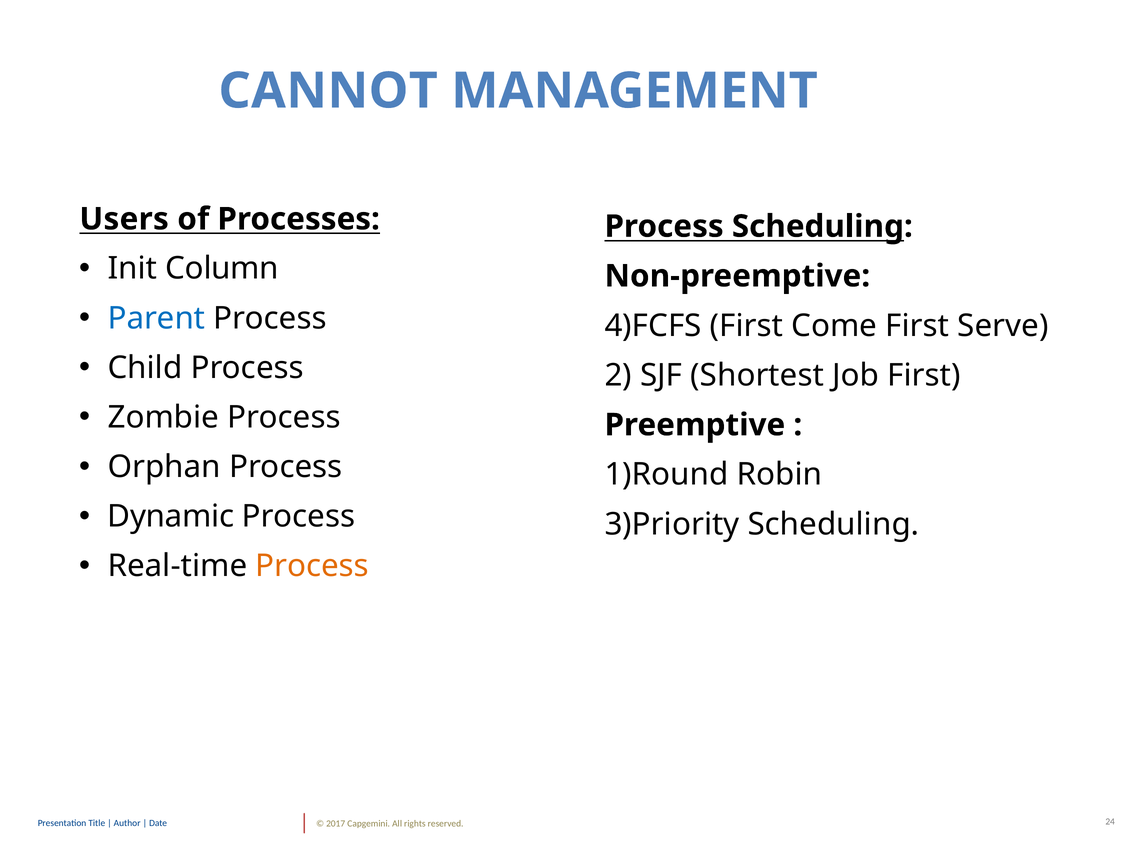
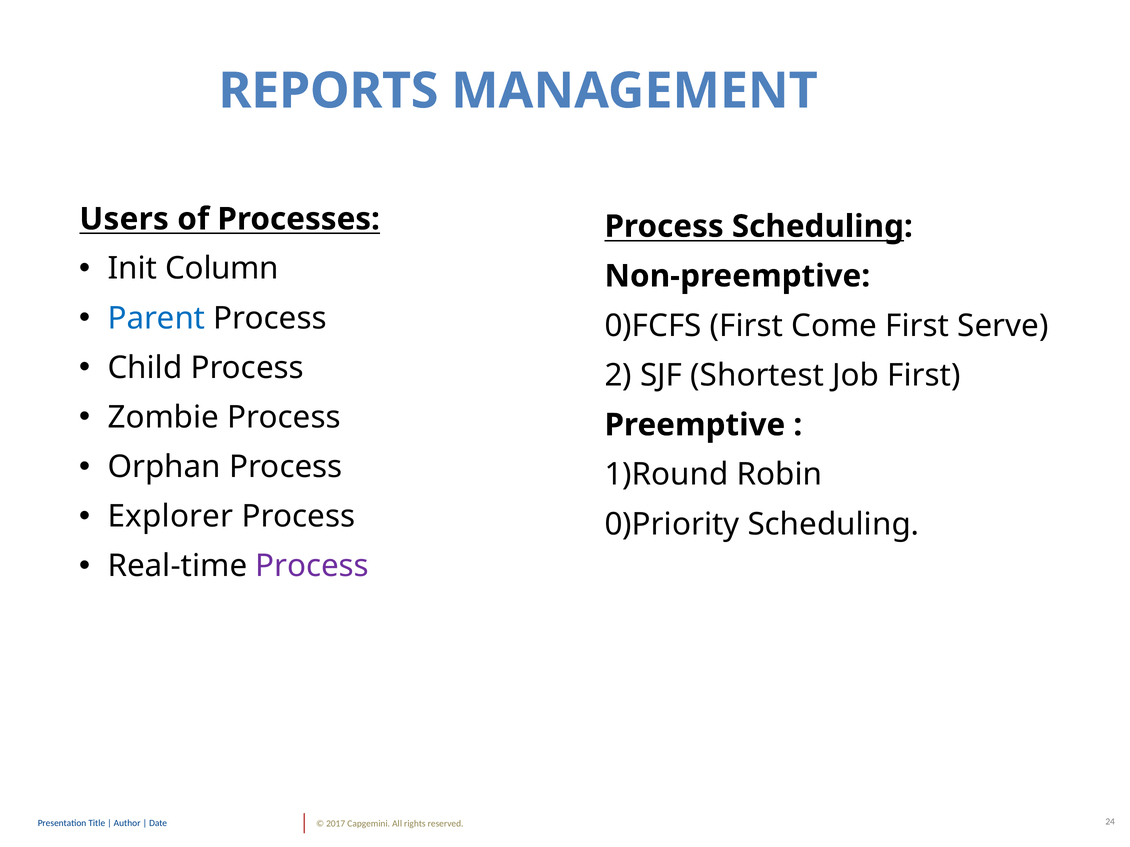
CANNOT: CANNOT -> REPORTS
4)FCFS: 4)FCFS -> 0)FCFS
Dynamic: Dynamic -> Explorer
3)Priority: 3)Priority -> 0)Priority
Process at (312, 566) colour: orange -> purple
